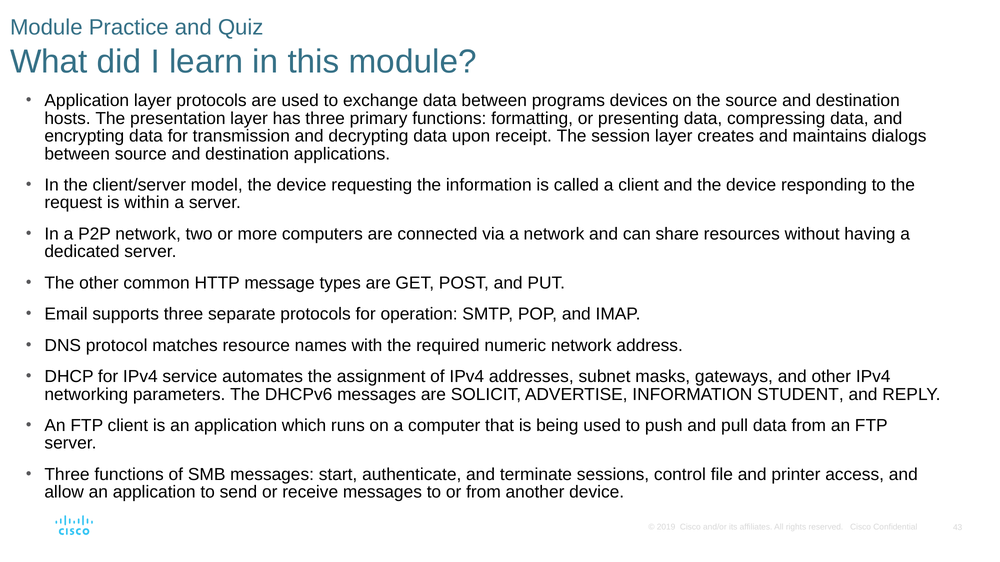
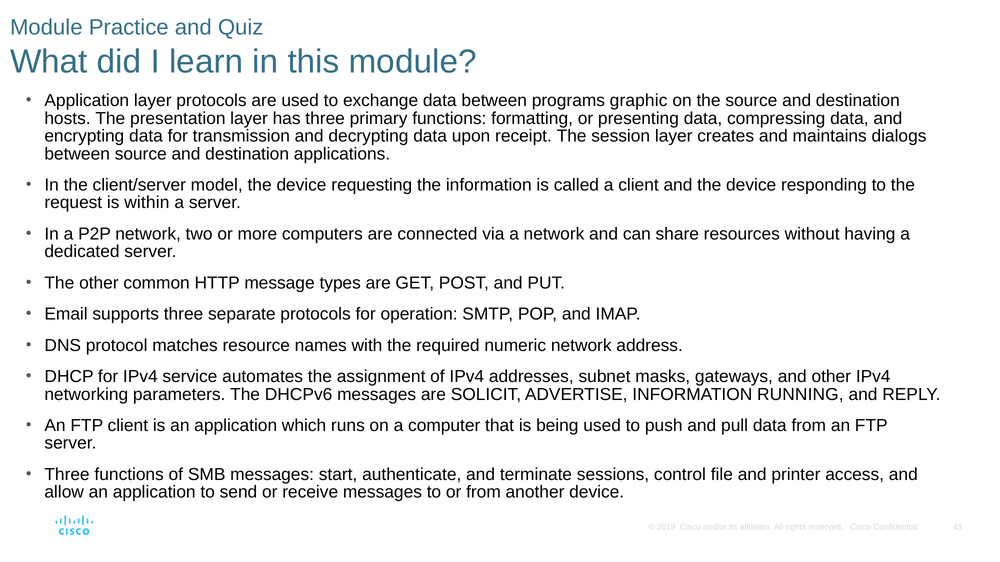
devices: devices -> graphic
STUDENT: STUDENT -> RUNNING
